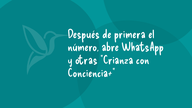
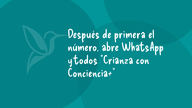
otras: otras -> todos
